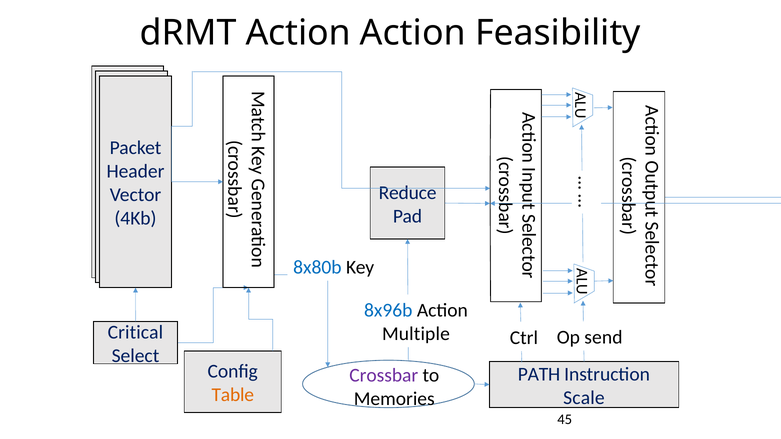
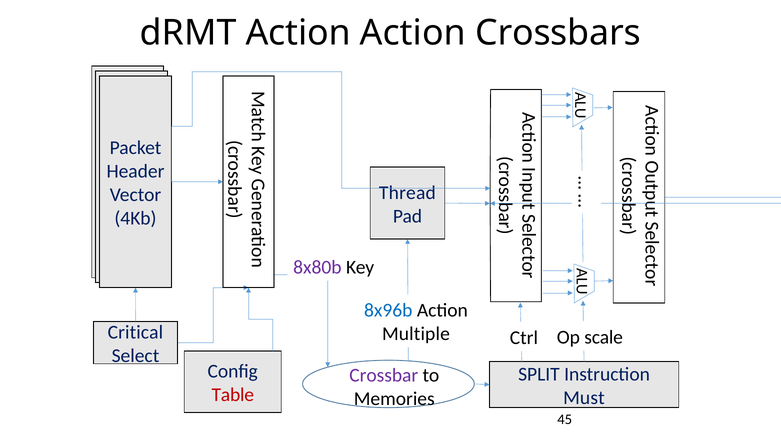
Feasibility: Feasibility -> Crossbars
Reduce: Reduce -> Thread
8x80b colour: blue -> purple
send: send -> scale
PATH: PATH -> SPLIT
Table colour: orange -> red
Scale: Scale -> Must
